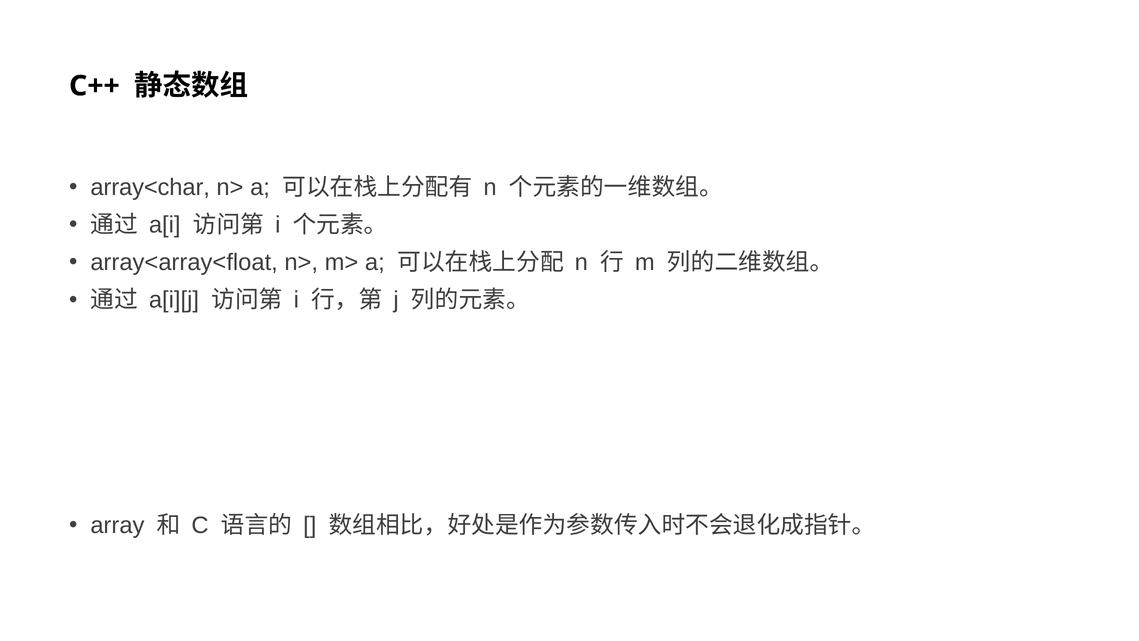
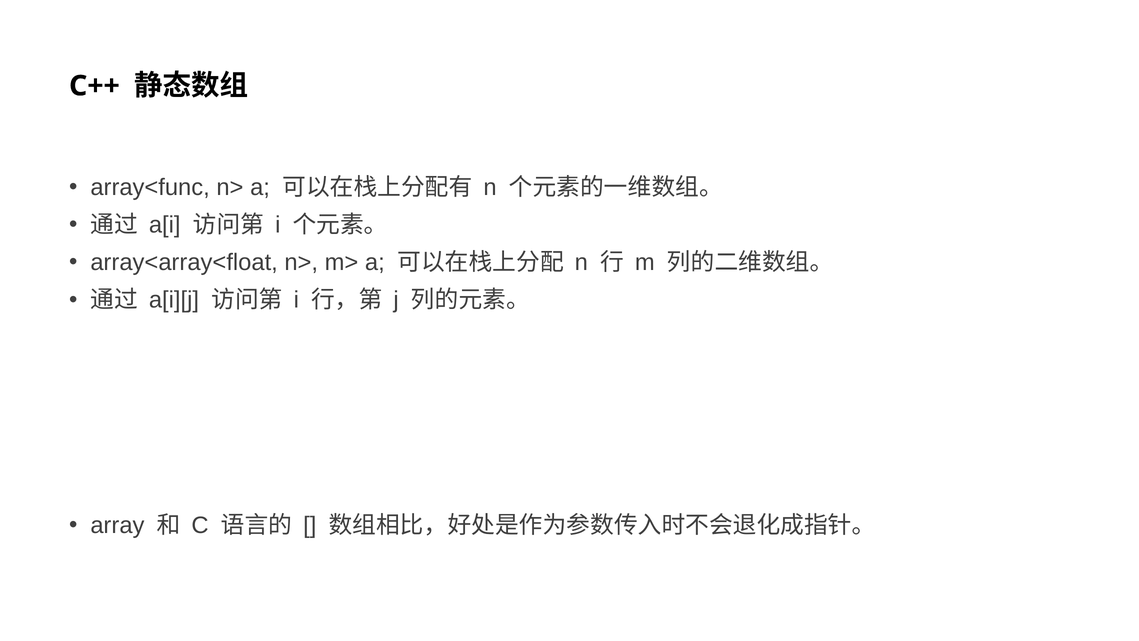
array<char: array<char -> array<func
